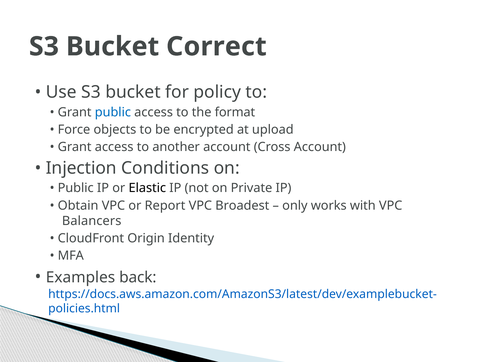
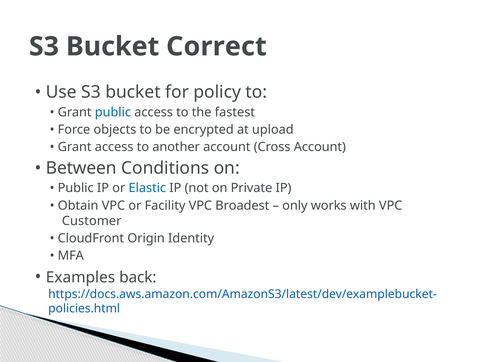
format: format -> fastest
Injection: Injection -> Between
Elastic colour: black -> blue
Report: Report -> Facility
Balancers: Balancers -> Customer
